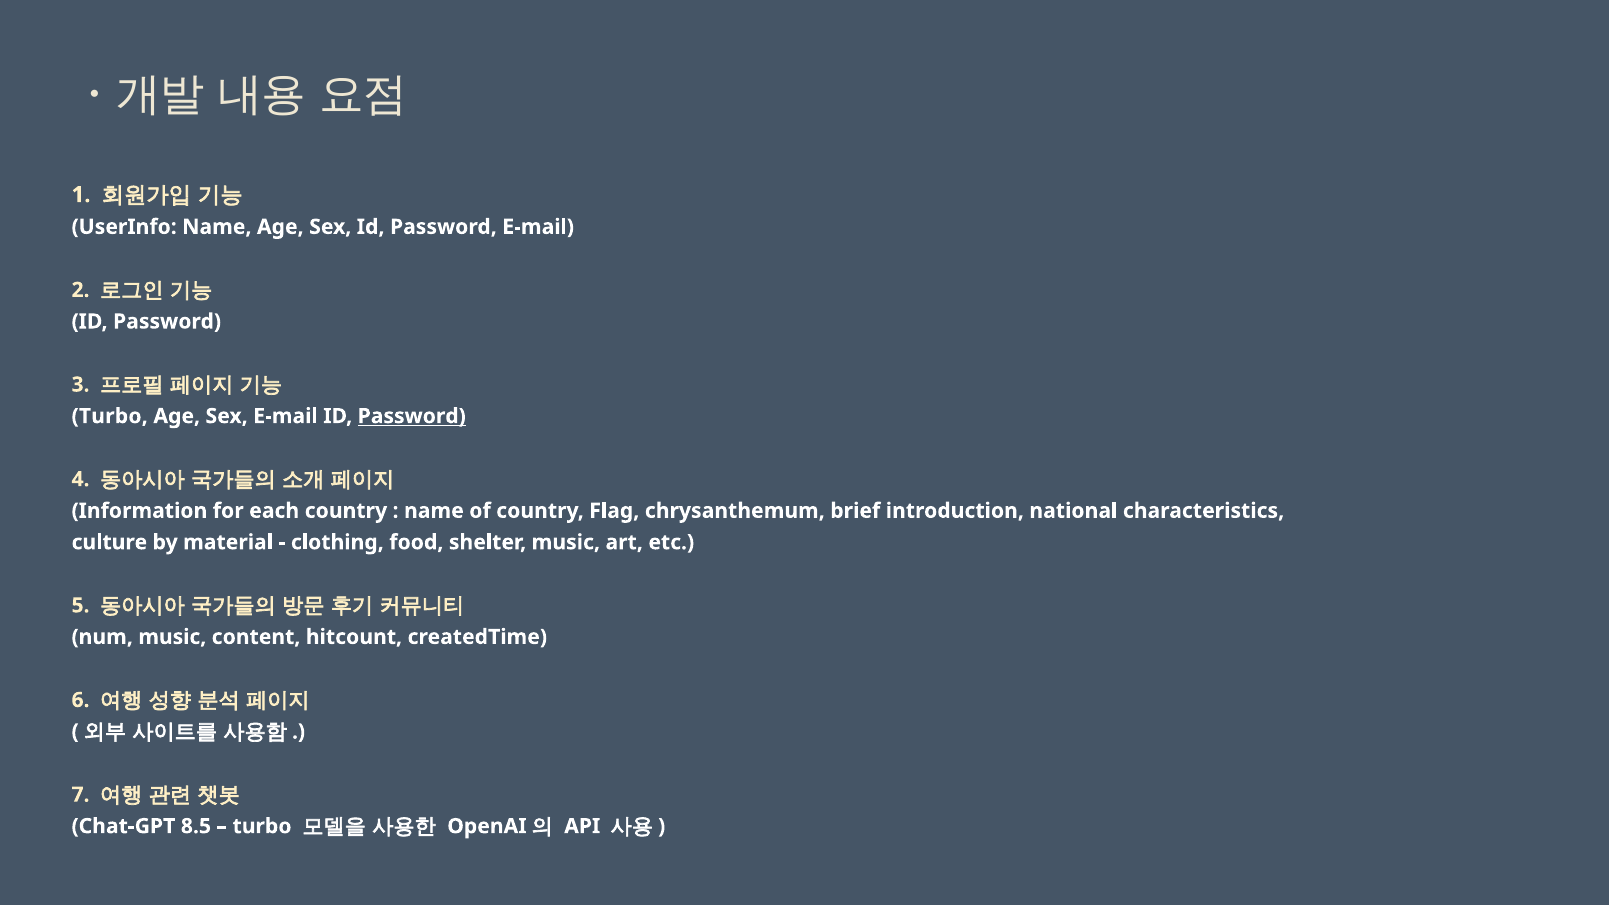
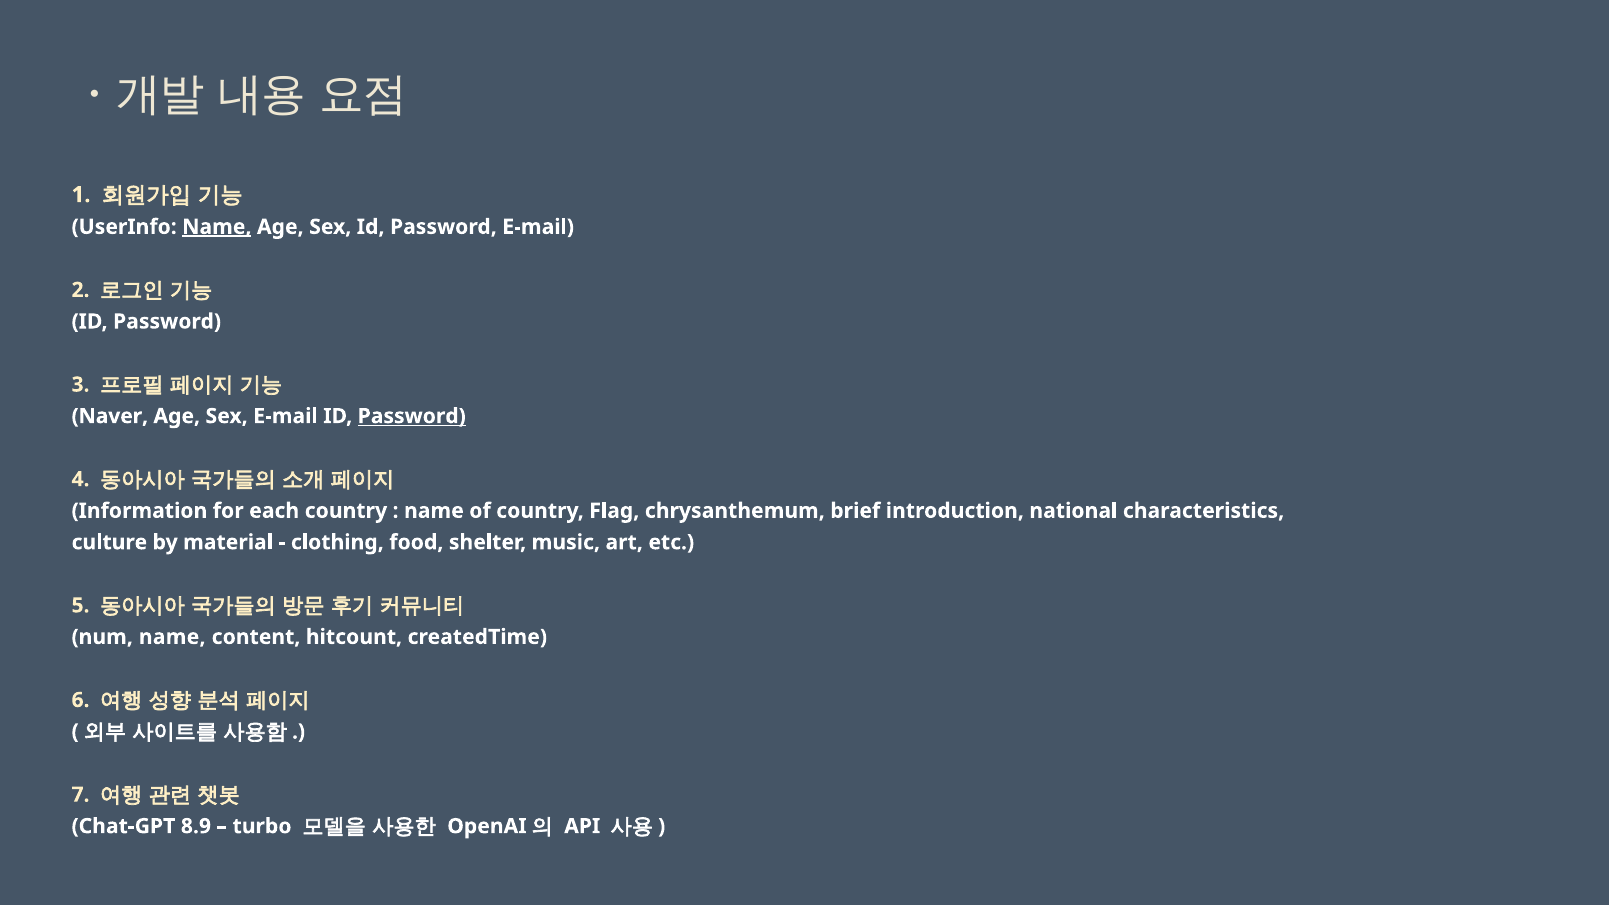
Name at (217, 227) underline: none -> present
Turbo at (110, 416): Turbo -> Naver
num music: music -> name
8.5: 8.5 -> 8.9
